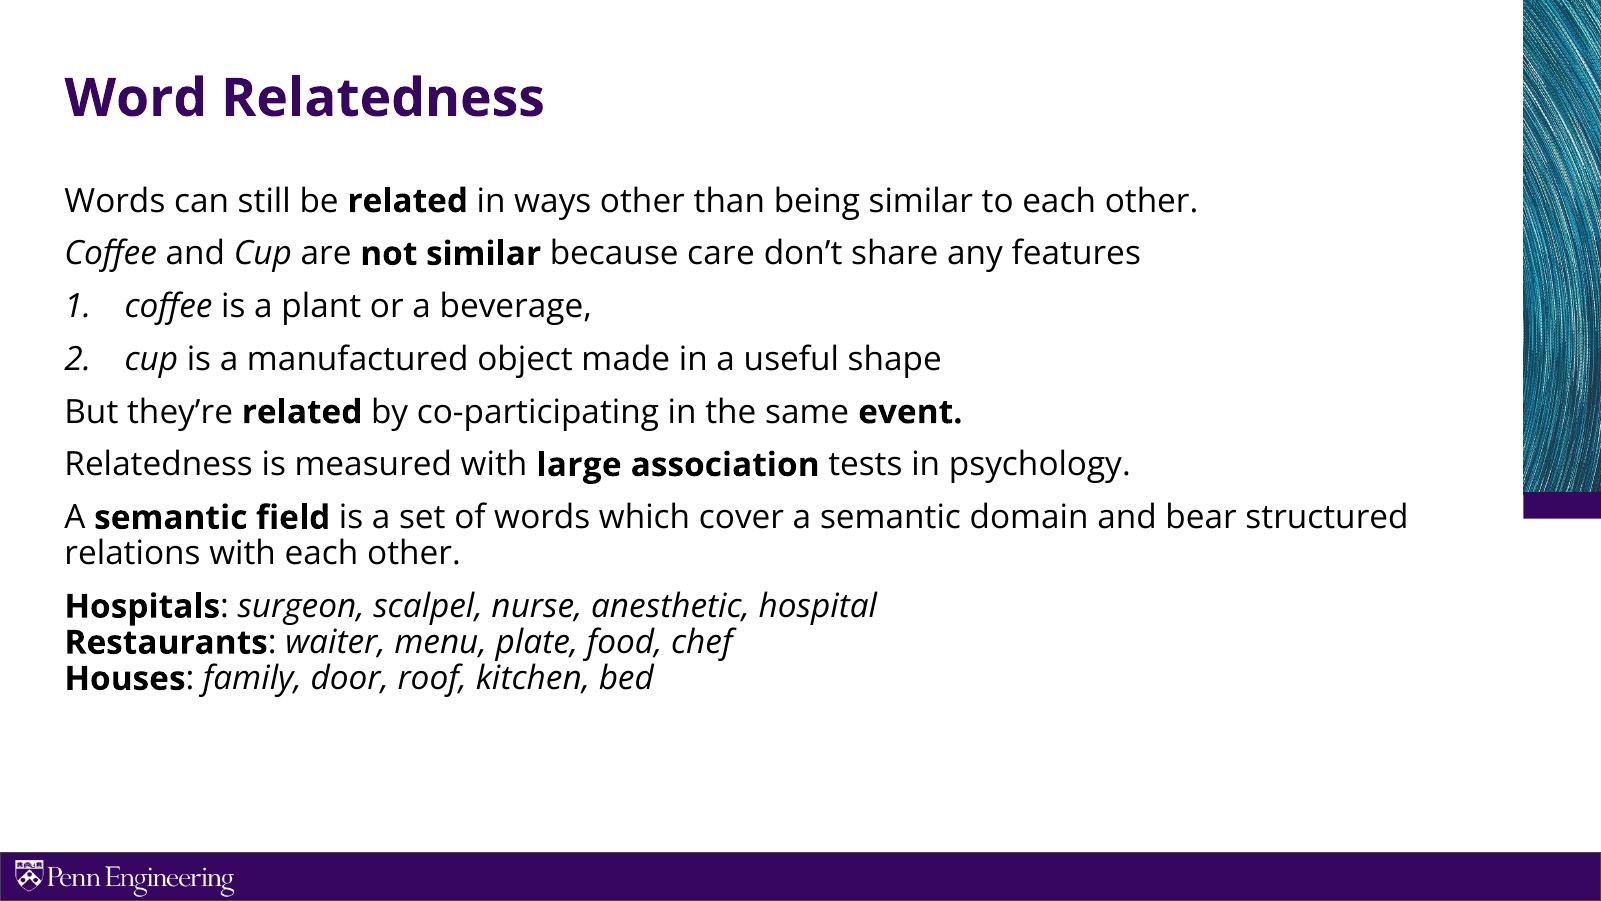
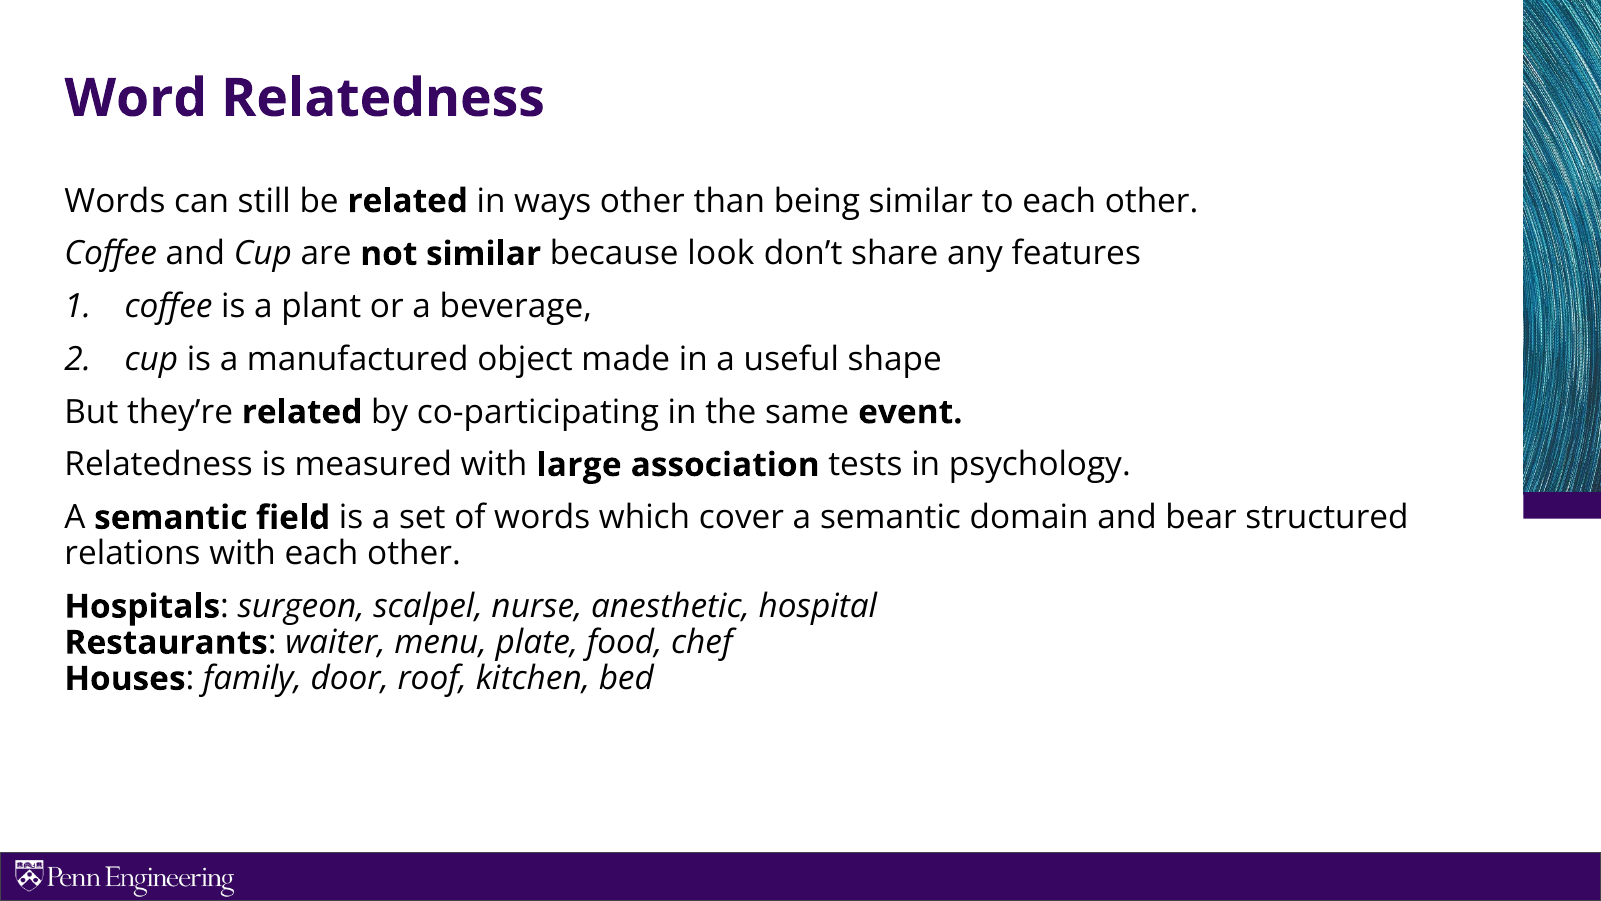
care: care -> look
